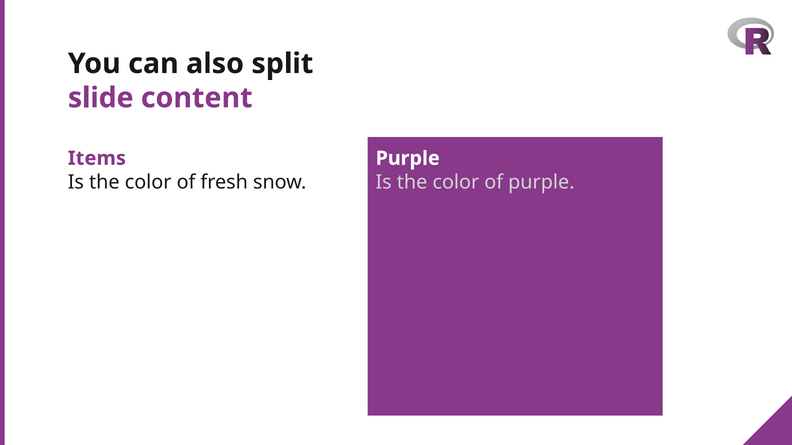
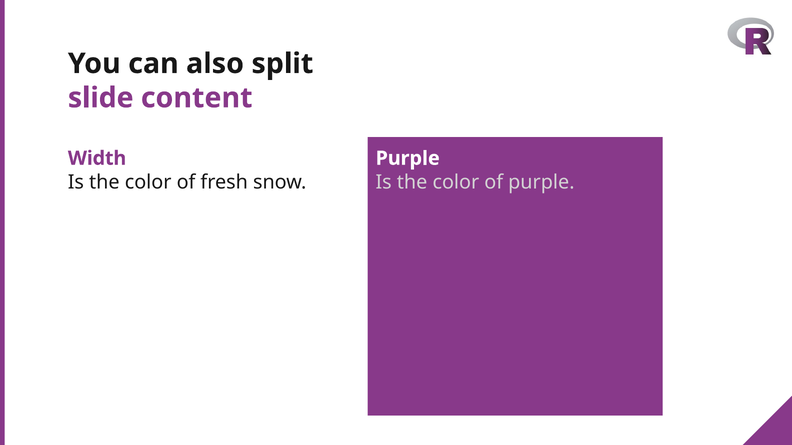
Items: Items -> Width
